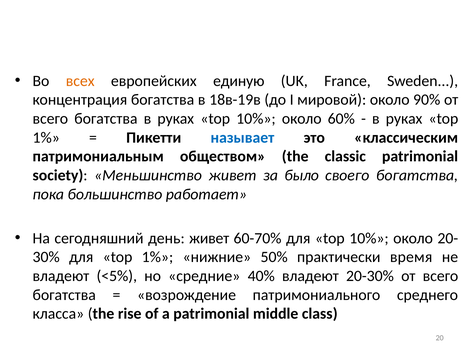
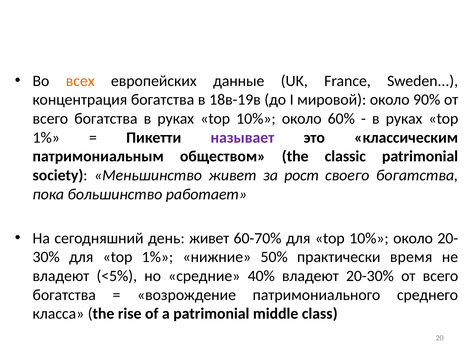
единую: единую -> данные
называет colour: blue -> purple
было: было -> рост
